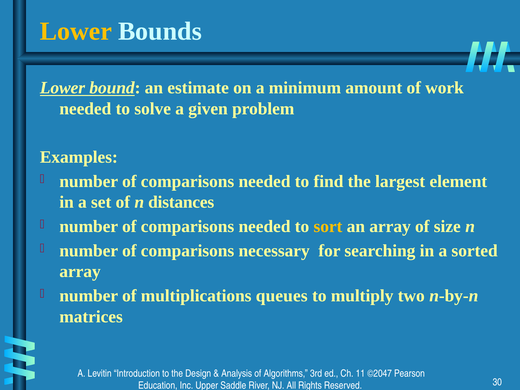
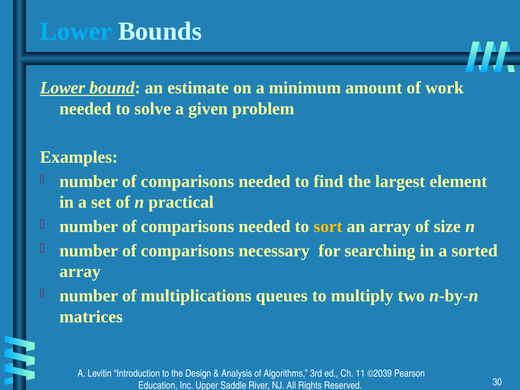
Lower at (76, 31) colour: yellow -> light blue
distances: distances -> practical
©2047: ©2047 -> ©2039
